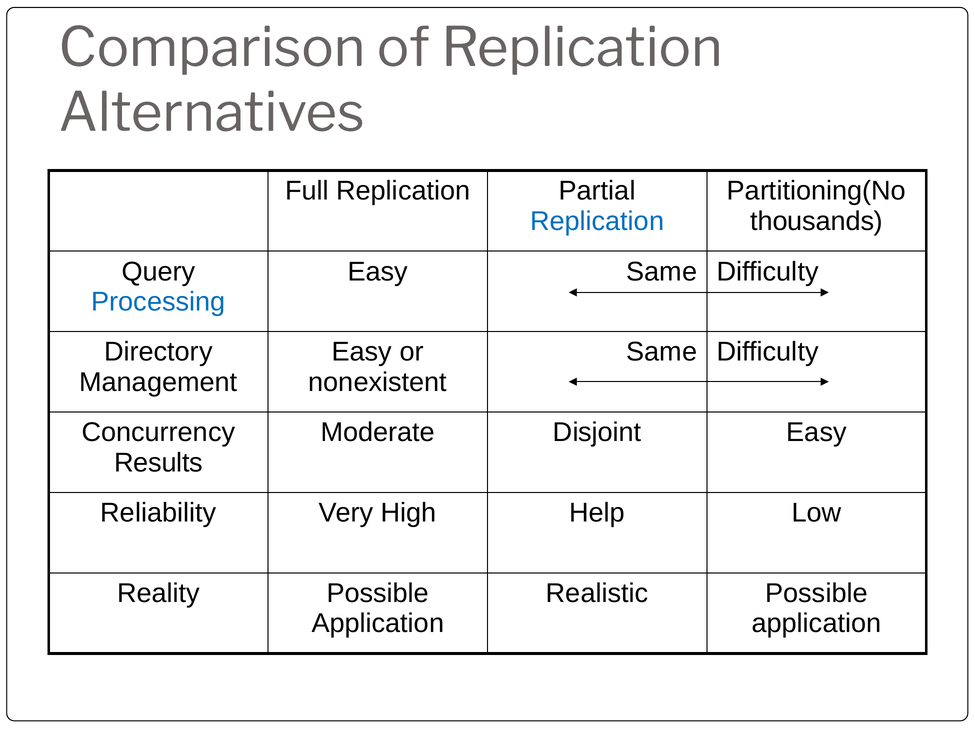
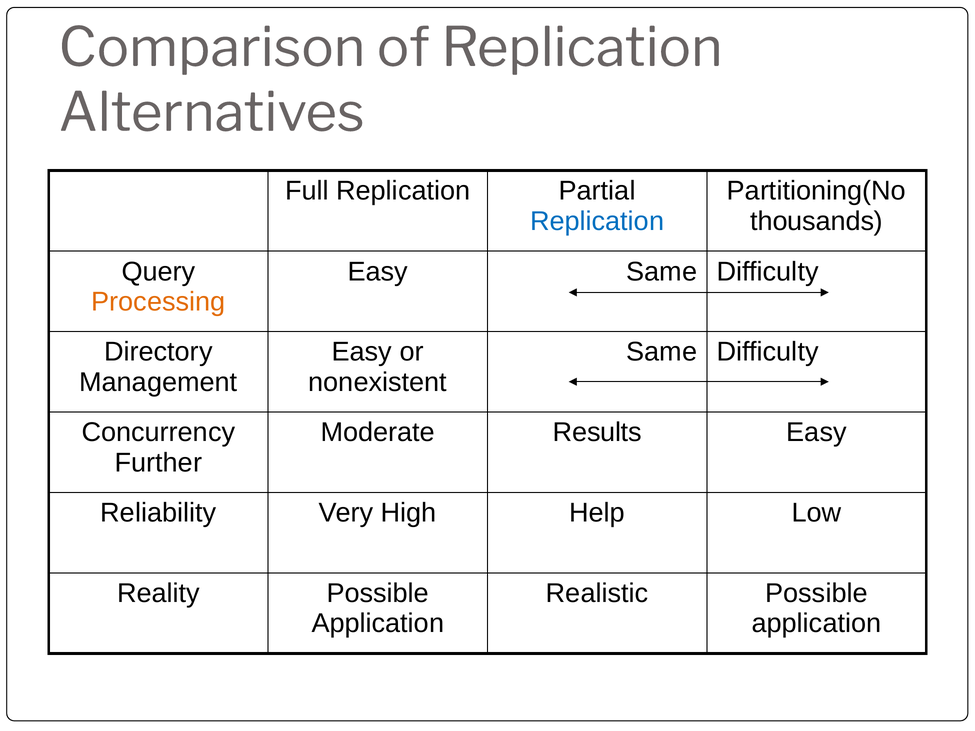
Processing colour: blue -> orange
Disjoint: Disjoint -> Results
Results: Results -> Further
